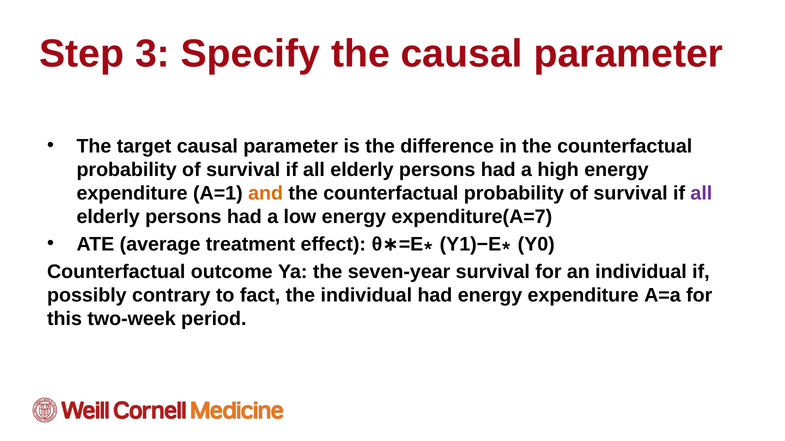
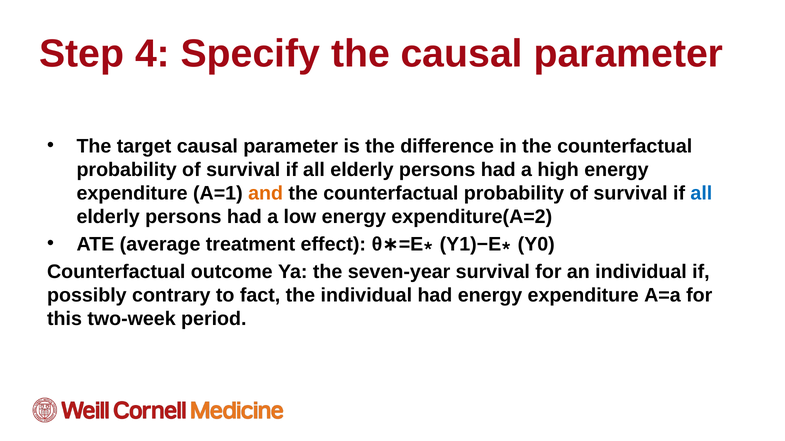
3: 3 -> 4
all at (701, 193) colour: purple -> blue
expenditure(A=7: expenditure(A=7 -> expenditure(A=2
